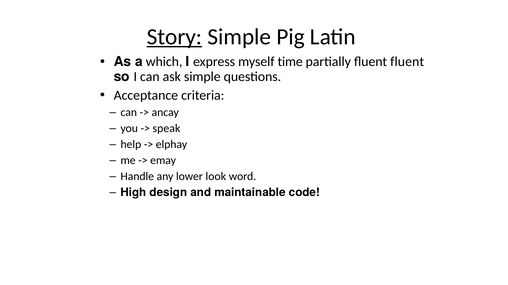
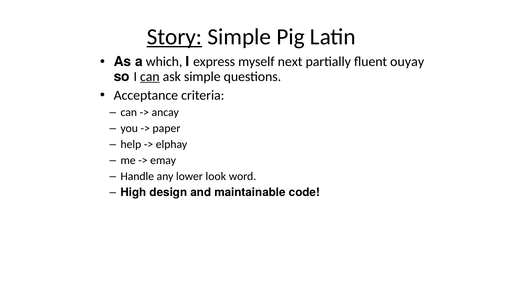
time: time -> next
fluent fluent: fluent -> ouyay
can at (150, 77) underline: none -> present
speak: speak -> paper
